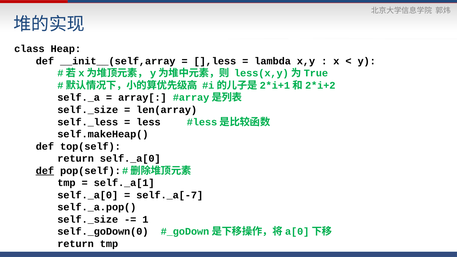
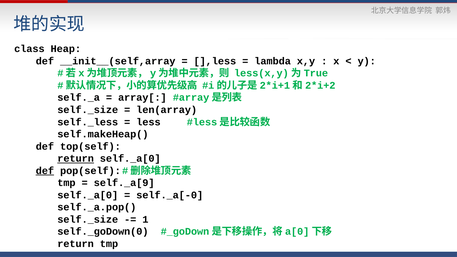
return at (76, 159) underline: none -> present
self._a[1: self._a[1 -> self._a[9
self._a[-7: self._a[-7 -> self._a[-0
